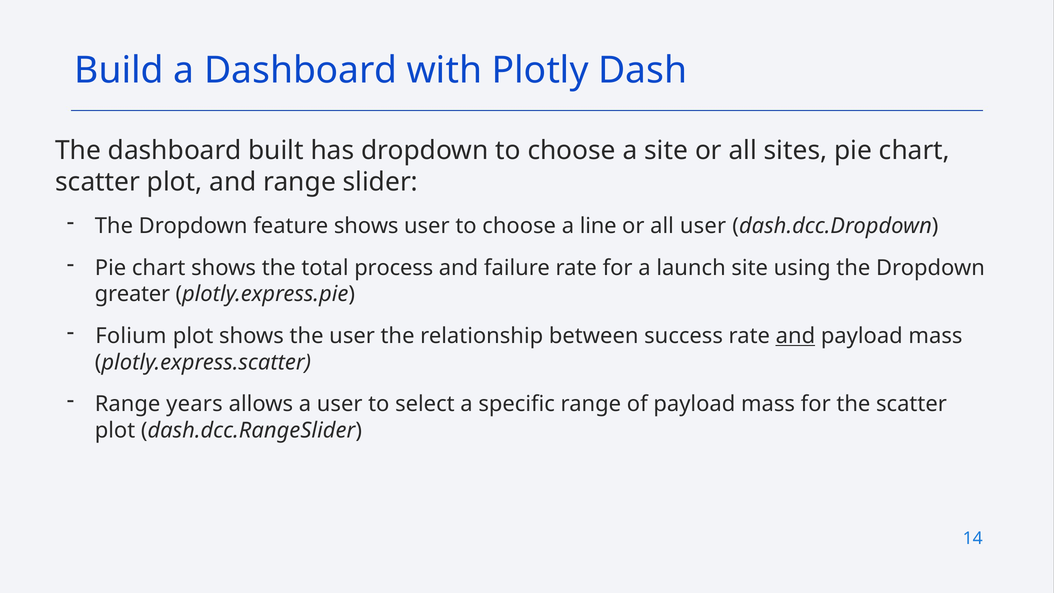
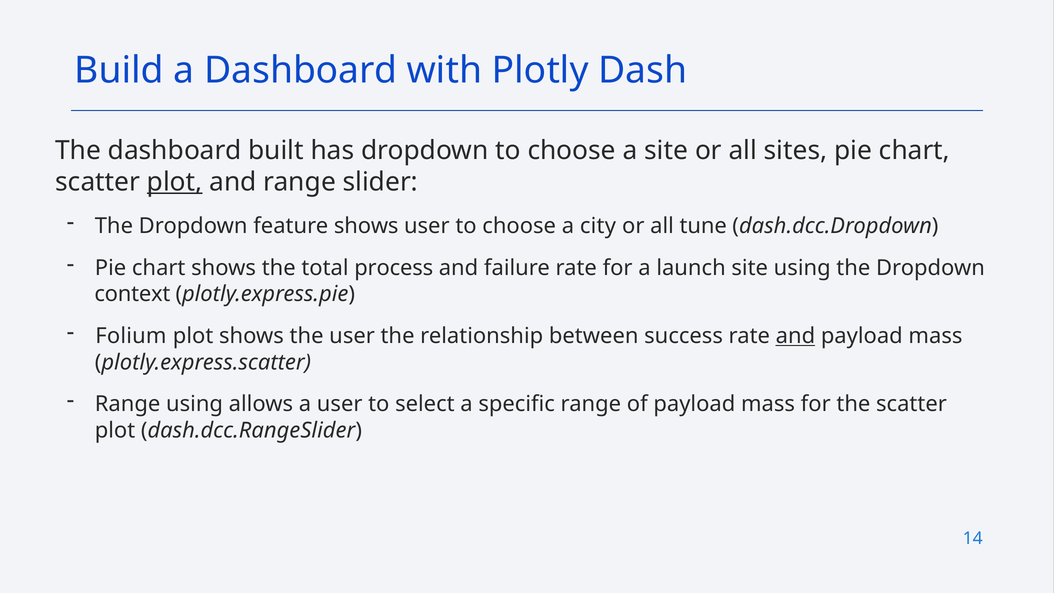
plot at (175, 182) underline: none -> present
line: line -> city
all user: user -> tune
greater: greater -> context
Range years: years -> using
